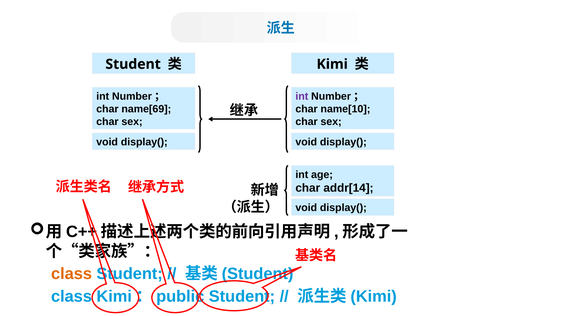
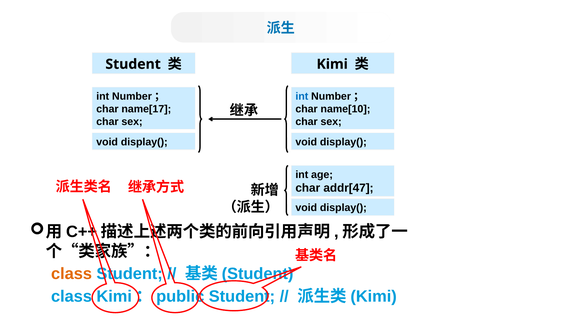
int at (302, 96) colour: purple -> blue
name[69: name[69 -> name[17
addr[14: addr[14 -> addr[47
